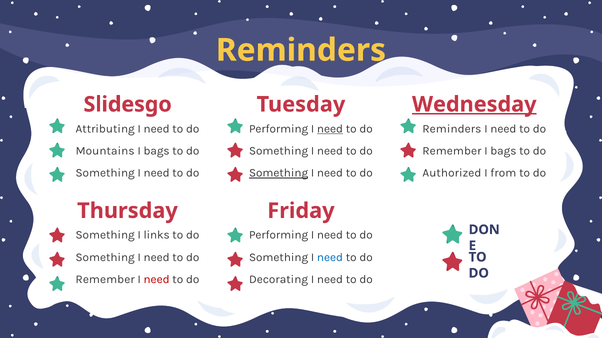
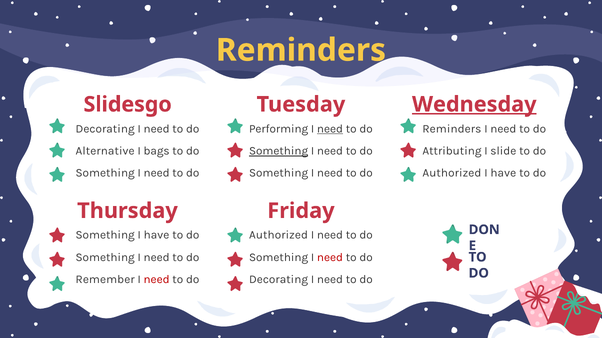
Attributing at (105, 129): Attributing -> Decorating
Mountains: Mountains -> Alternative
Something at (279, 151) underline: none -> present
Remember at (452, 151): Remember -> Attributing
bags at (503, 151): bags -> slide
Something at (279, 173) underline: present -> none
from at (503, 173): from -> have
Something I links: links -> have
Performing at (279, 236): Performing -> Authorized
need at (330, 258) colour: blue -> red
